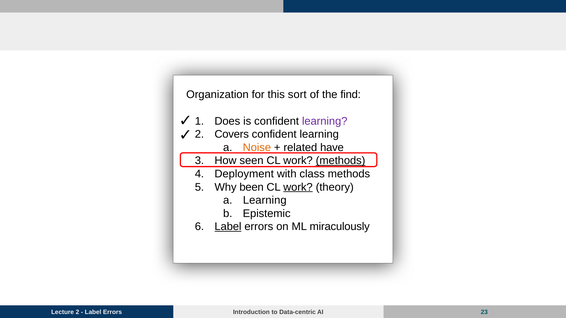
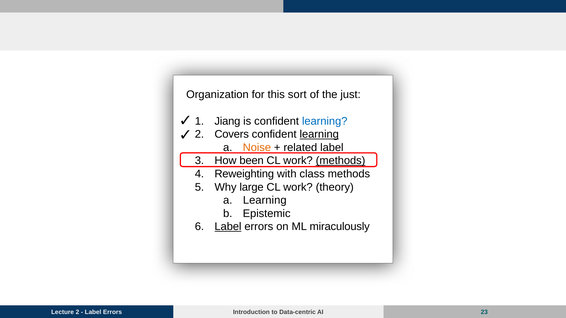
find: find -> just
Does: Does -> Jiang
learning at (325, 121) colour: purple -> blue
learning at (319, 134) underline: none -> present
related have: have -> label
seen: seen -> been
Deployment: Deployment -> Reweighting
been: been -> large
work at (298, 187) underline: present -> none
